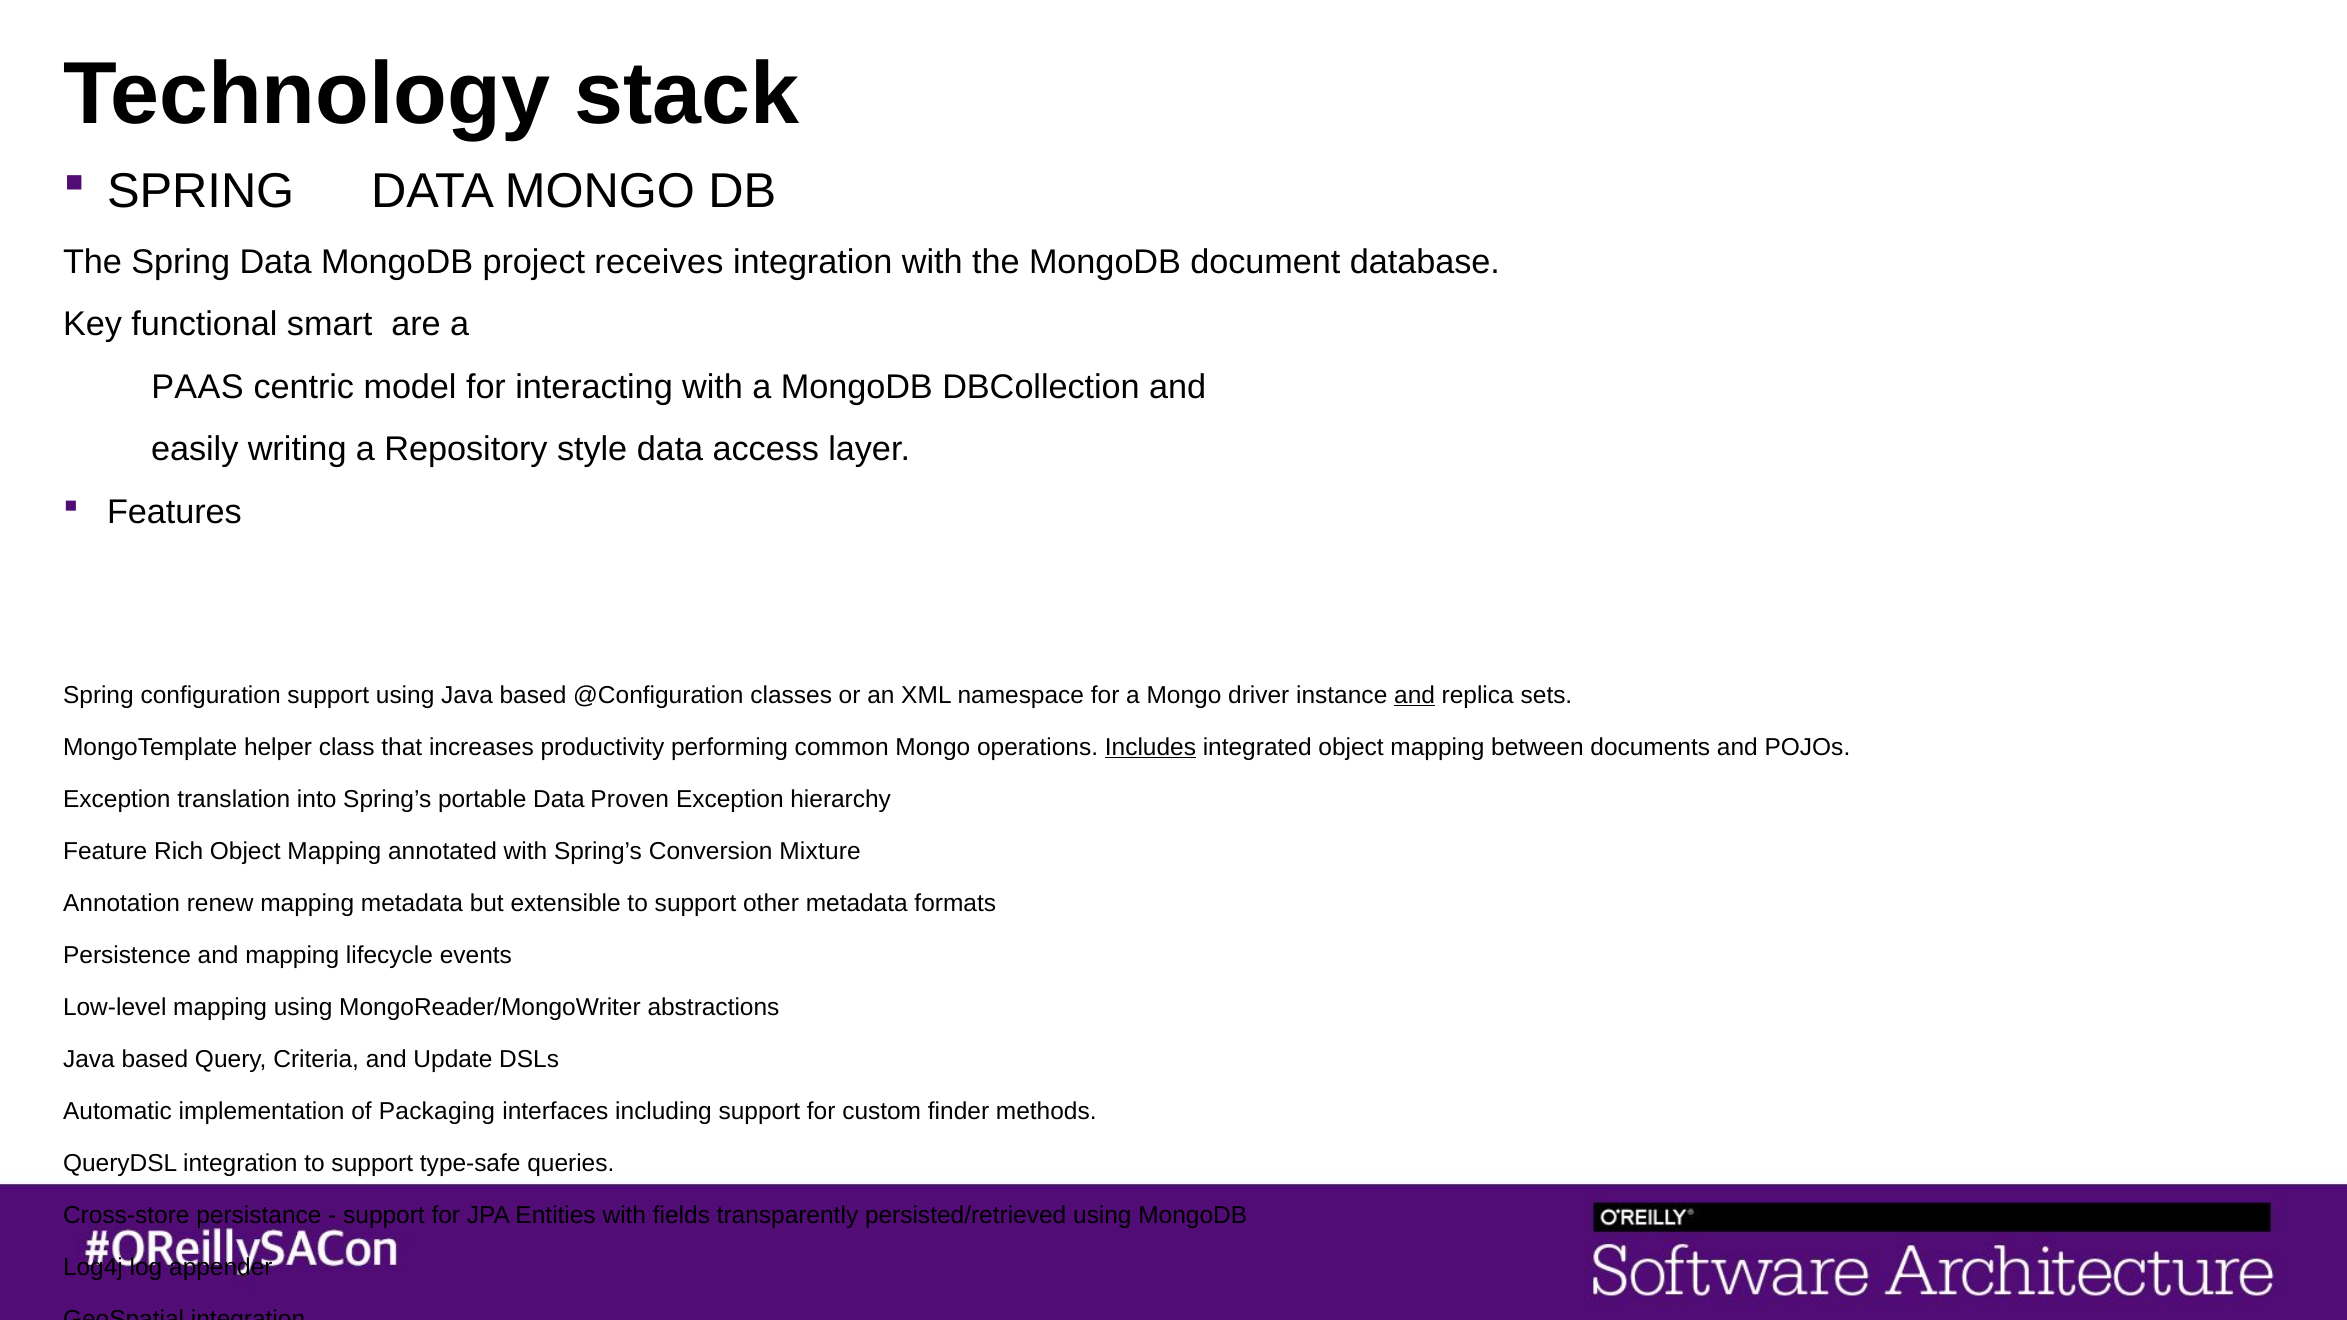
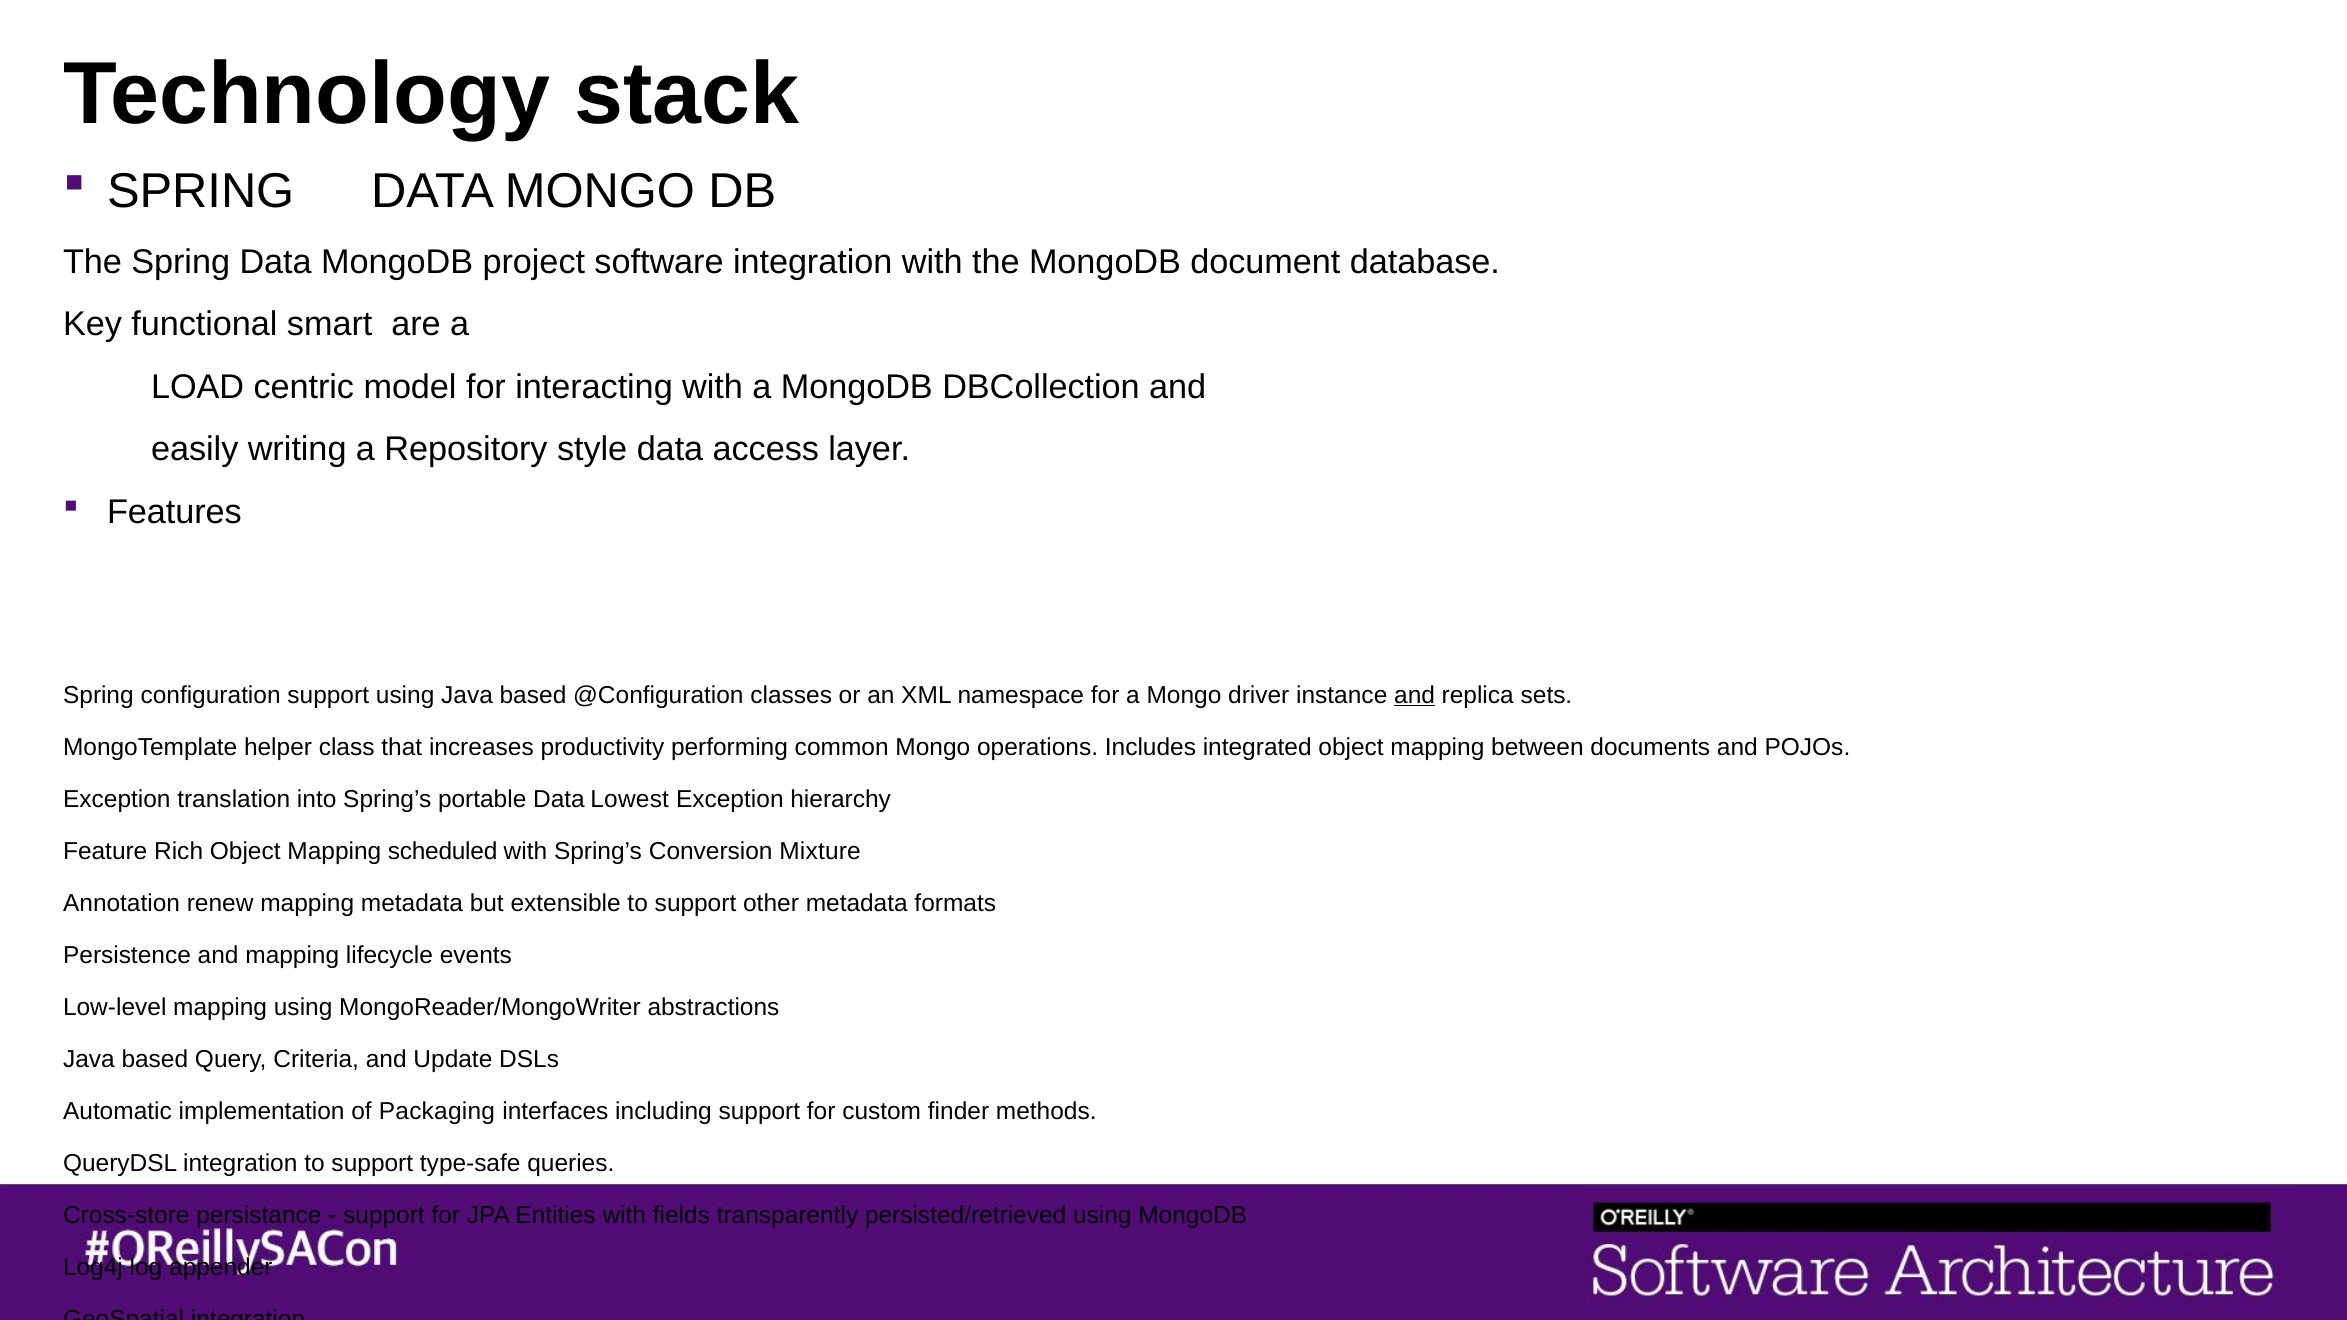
receives: receives -> software
PAAS: PAAS -> LOAD
Includes underline: present -> none
Proven: Proven -> Lowest
annotated: annotated -> scheduled
